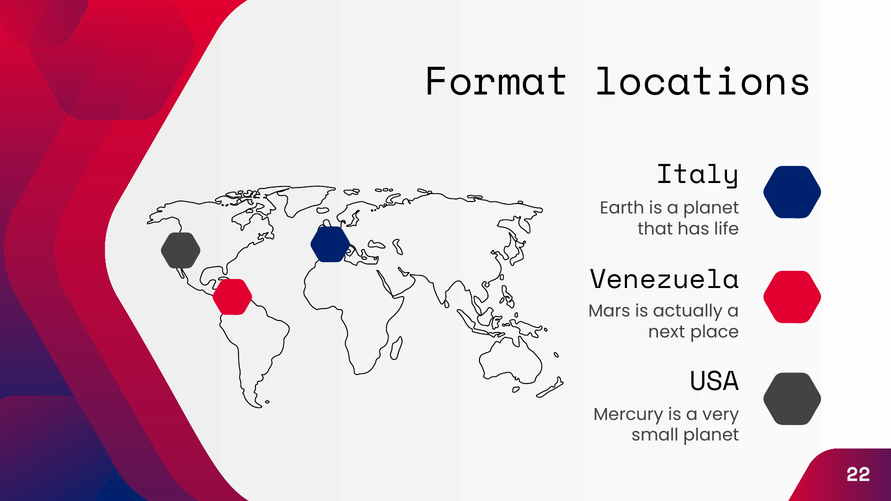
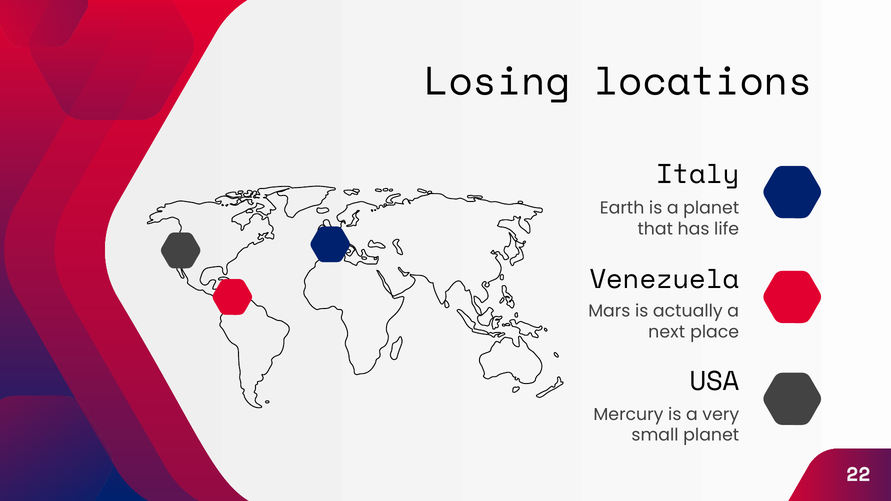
Format: Format -> Losing
